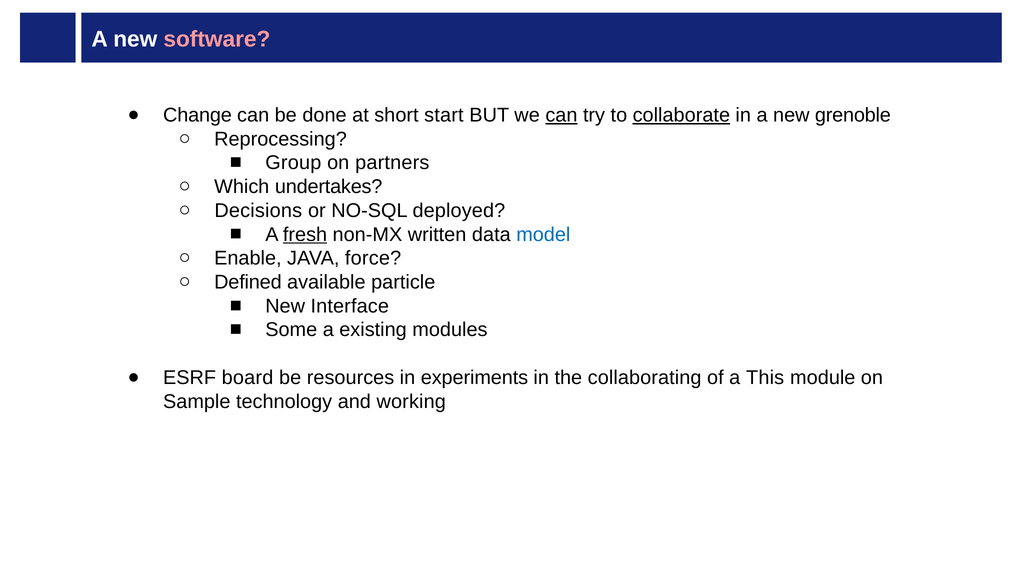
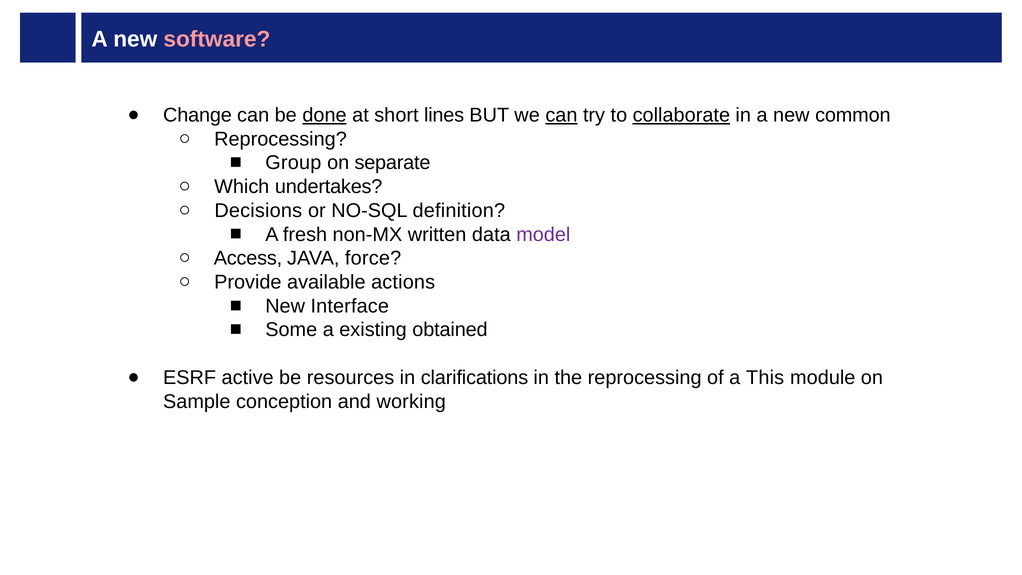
done underline: none -> present
start: start -> lines
grenoble: grenoble -> common
partners: partners -> separate
deployed: deployed -> definition
fresh underline: present -> none
model colour: blue -> purple
Enable: Enable -> Access
Defined: Defined -> Provide
particle: particle -> actions
modules: modules -> obtained
board: board -> active
experiments: experiments -> clarifications
the collaborating: collaborating -> reprocessing
technology: technology -> conception
